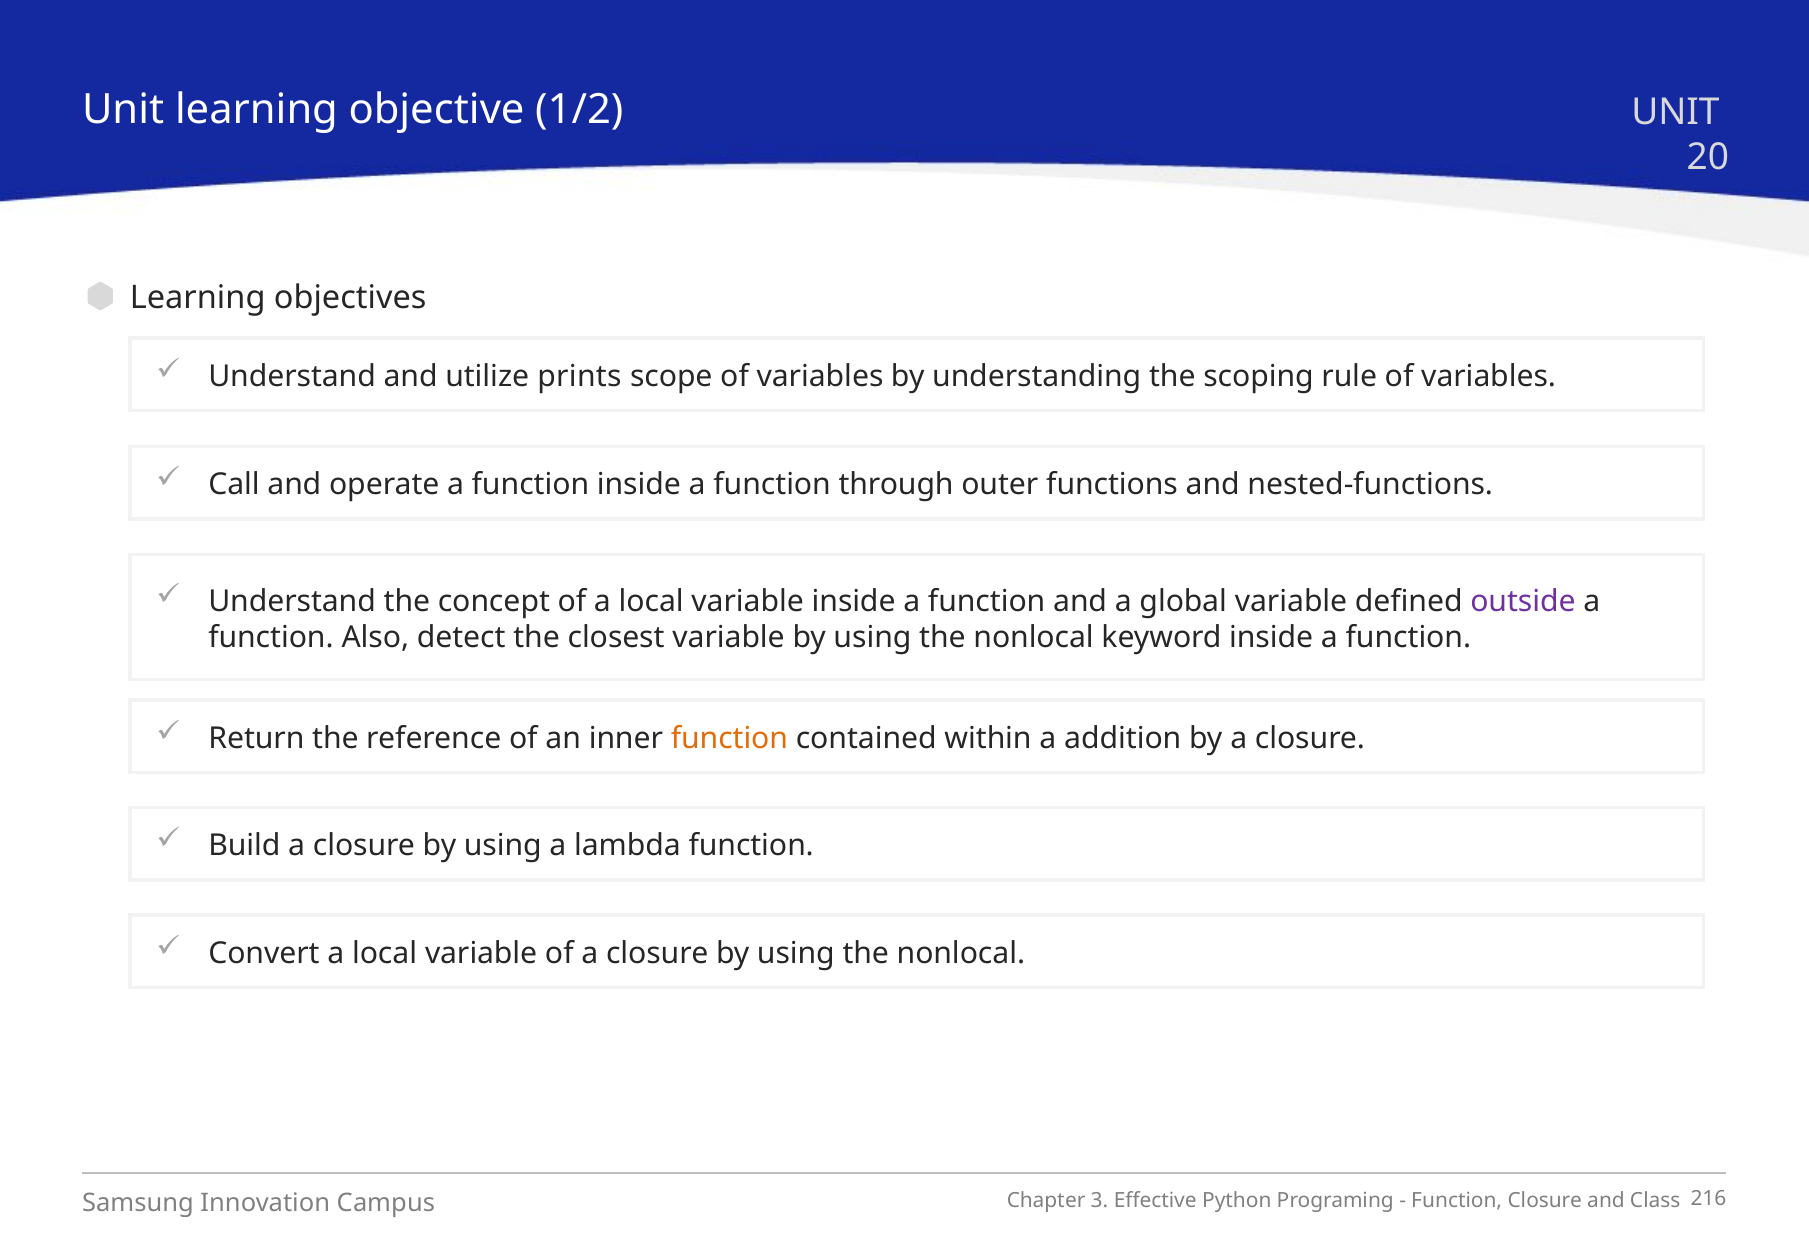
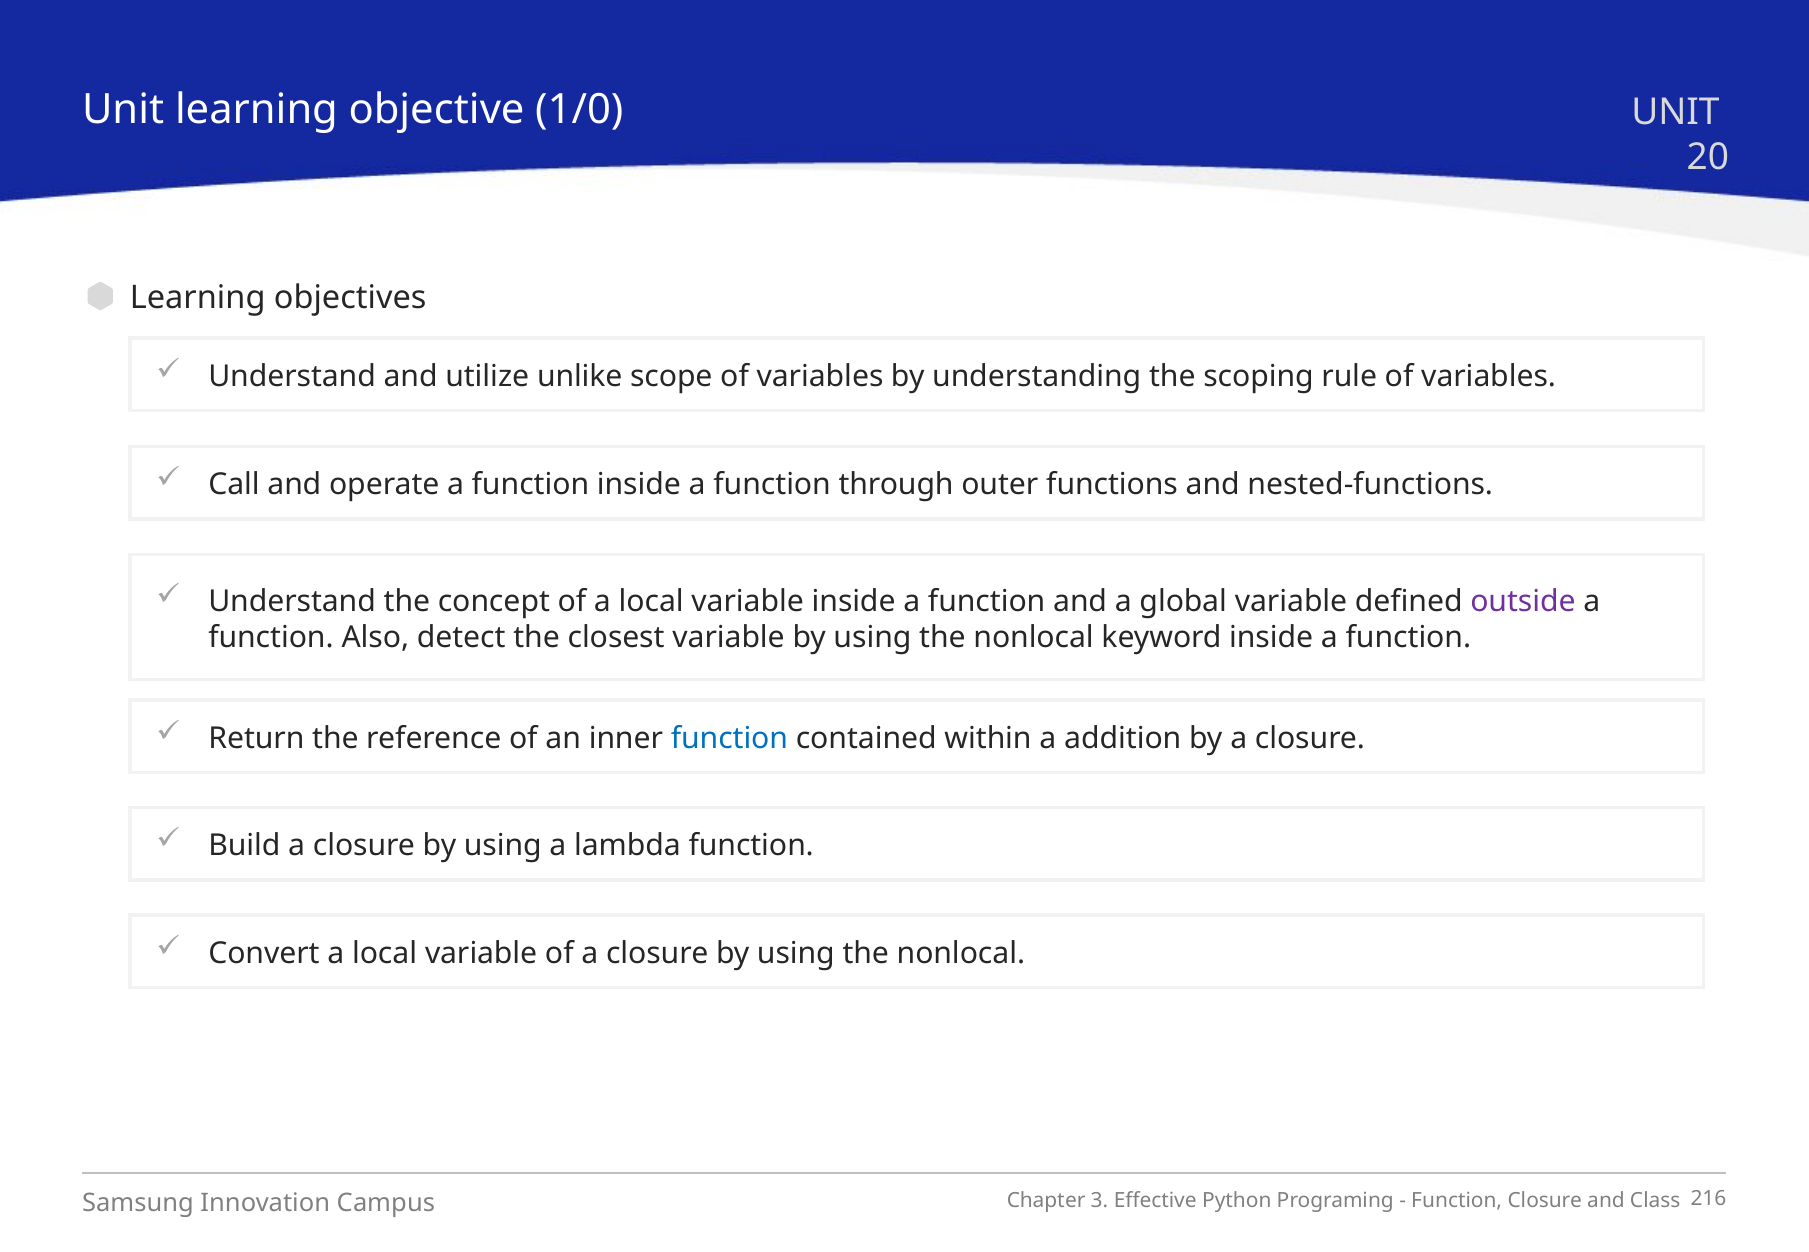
1/2: 1/2 -> 1/0
prints: prints -> unlike
function at (729, 738) colour: orange -> blue
